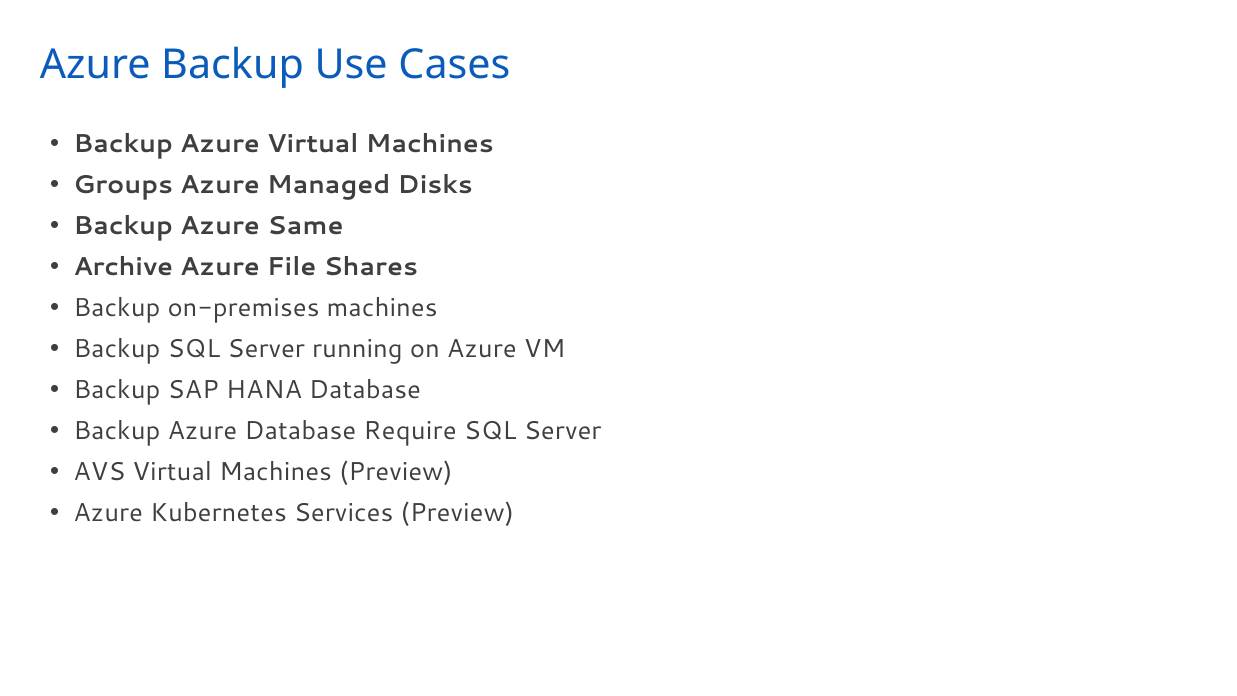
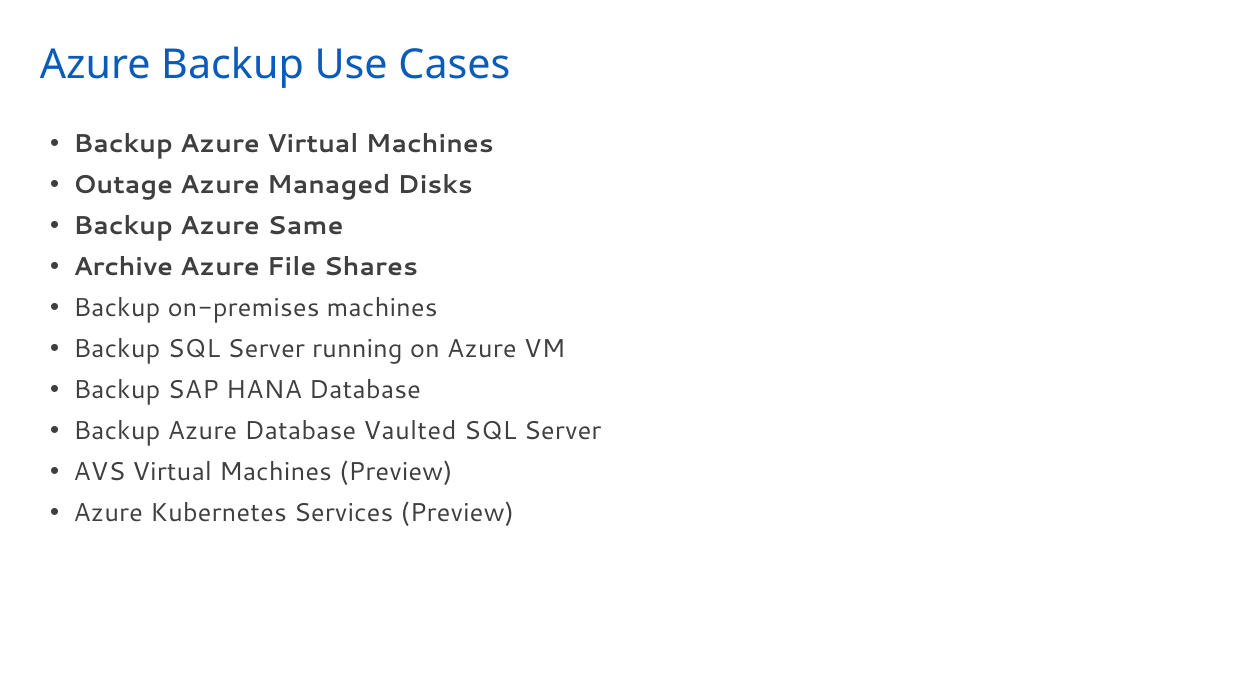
Groups: Groups -> Outage
Require: Require -> Vaulted
